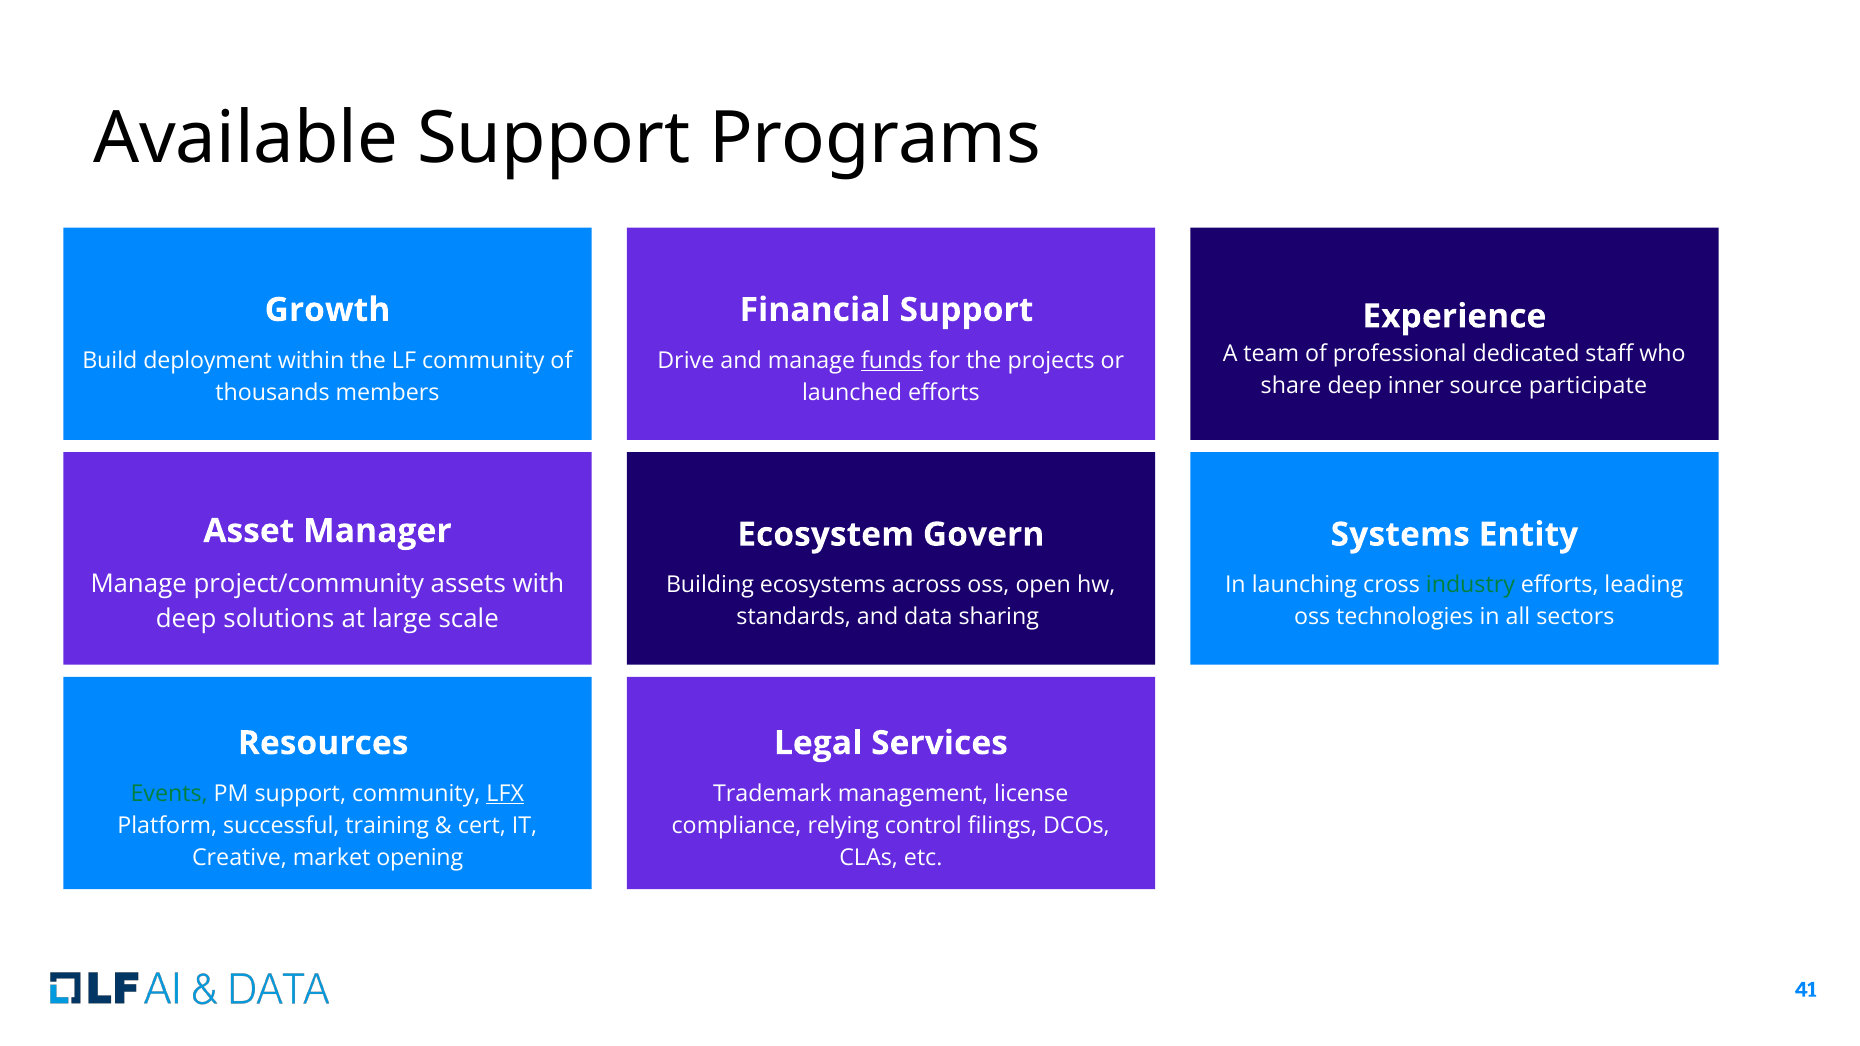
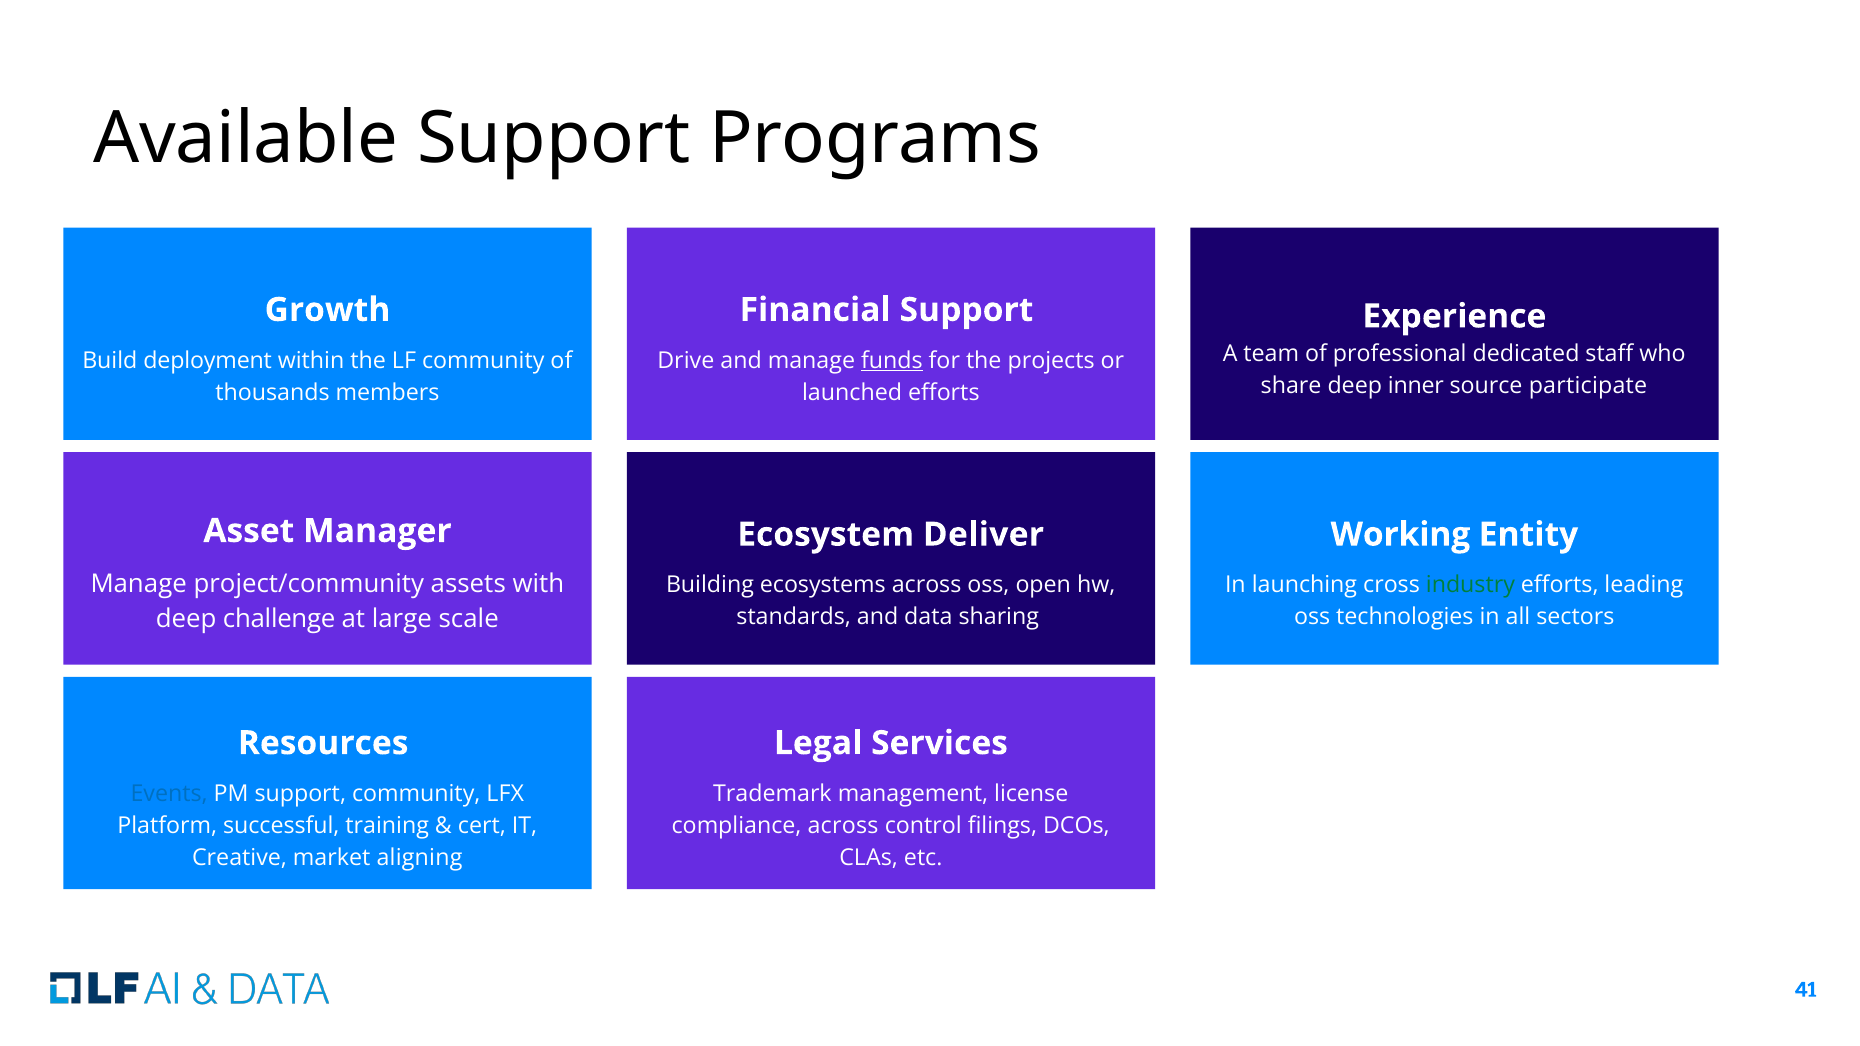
Govern: Govern -> Deliver
Systems: Systems -> Working
solutions: solutions -> challenge
Events colour: green -> blue
LFX underline: present -> none
compliance relying: relying -> across
opening: opening -> aligning
